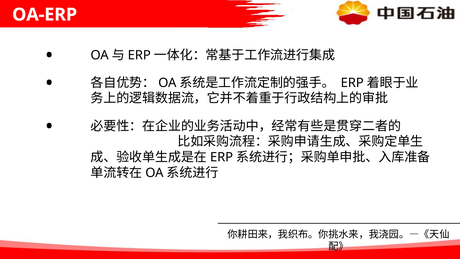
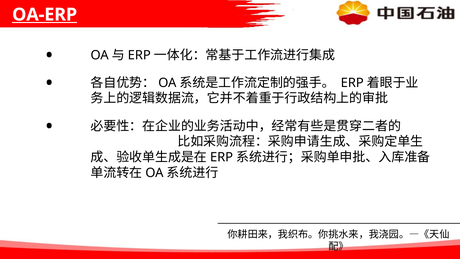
OA-ERP underline: none -> present
